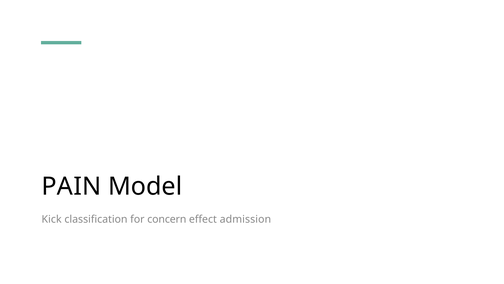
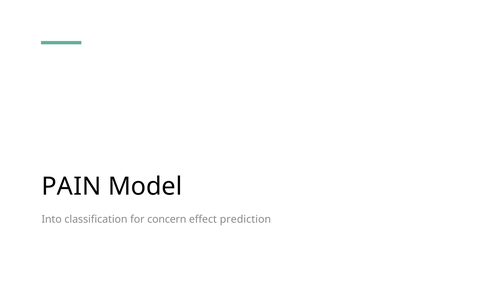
Kick: Kick -> Into
admission: admission -> prediction
